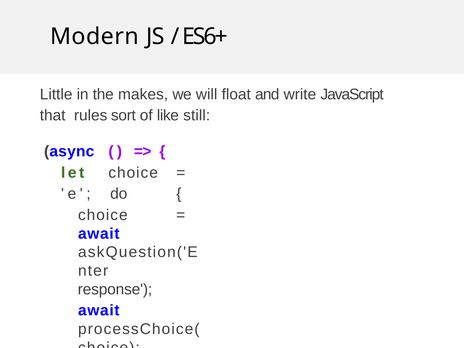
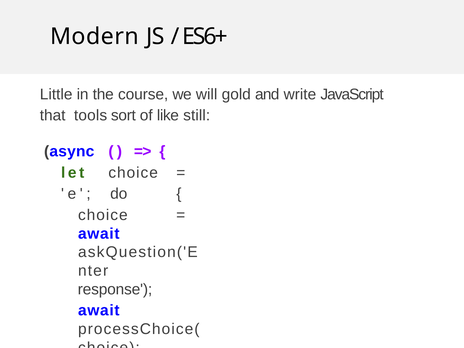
makes: makes -> course
float: float -> gold
rules: rules -> tools
